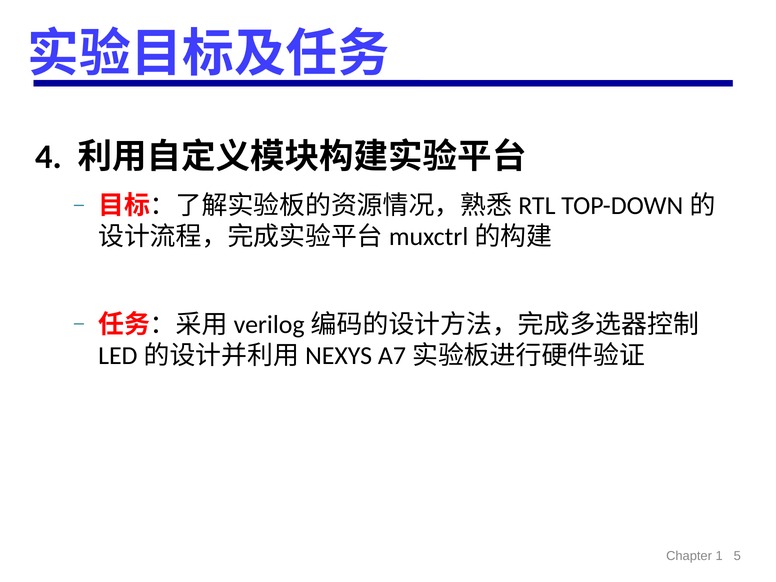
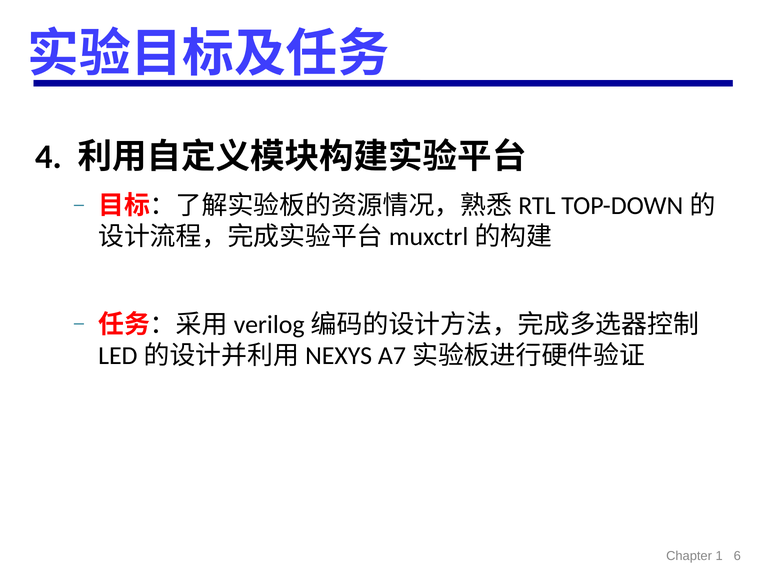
5: 5 -> 6
